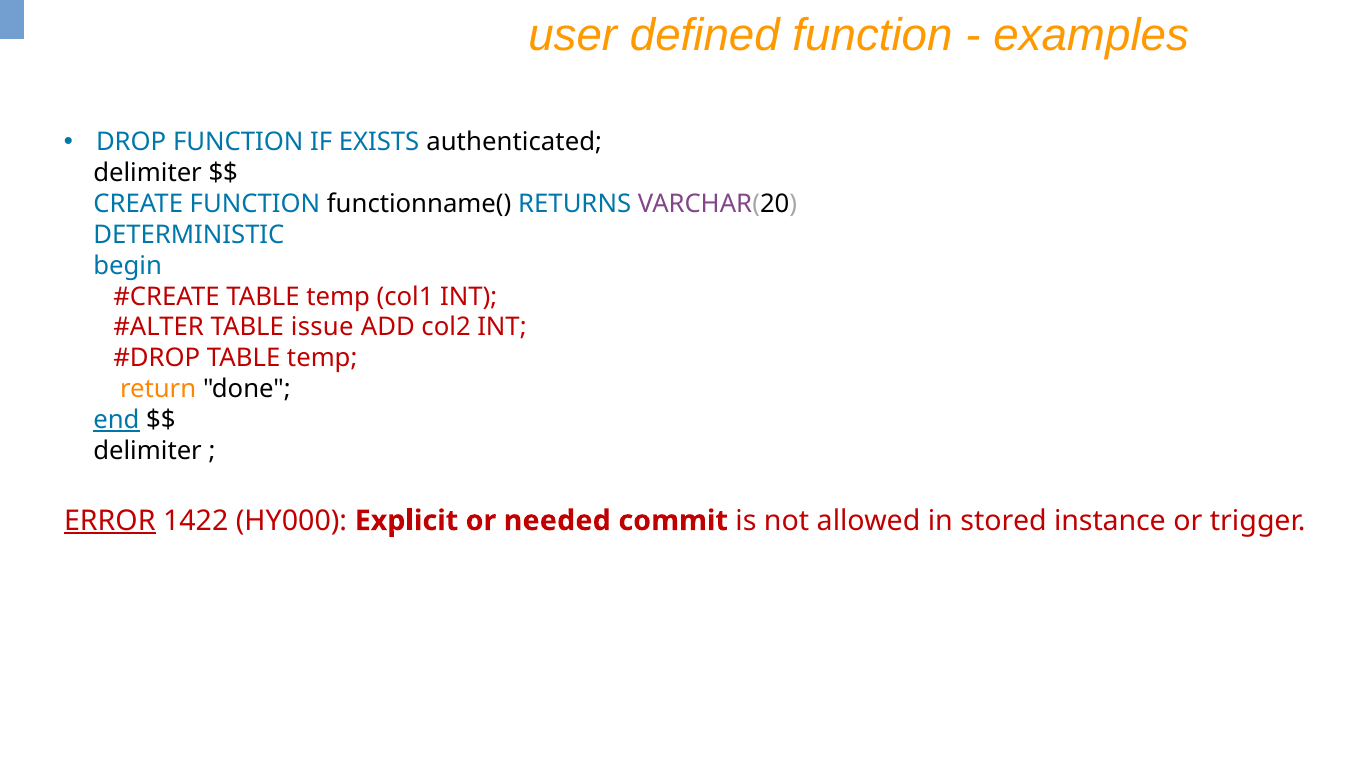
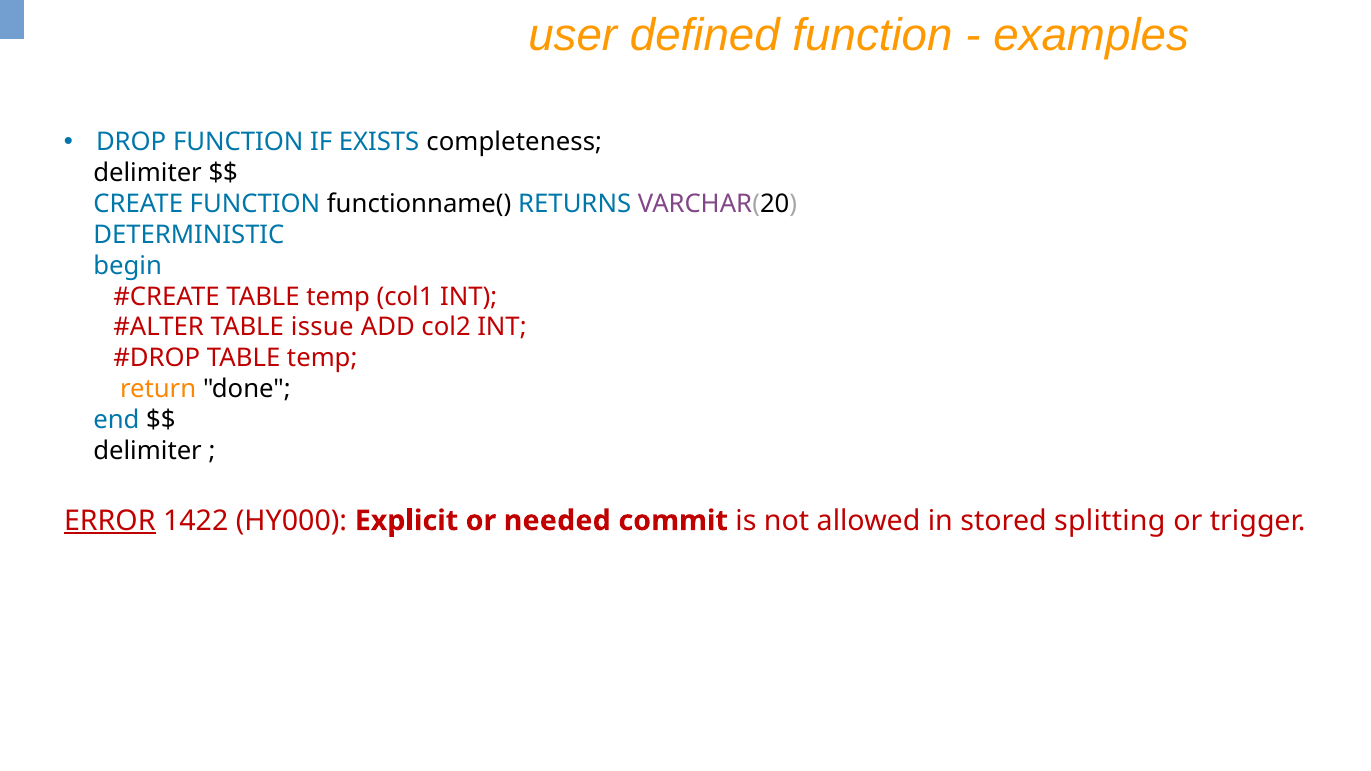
authenticated: authenticated -> completeness
end underline: present -> none
instance: instance -> splitting
